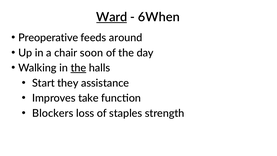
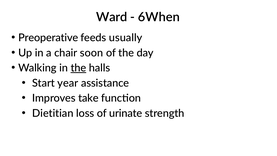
Ward underline: present -> none
around: around -> usually
they: they -> year
Blockers: Blockers -> Dietitian
staples: staples -> urinate
